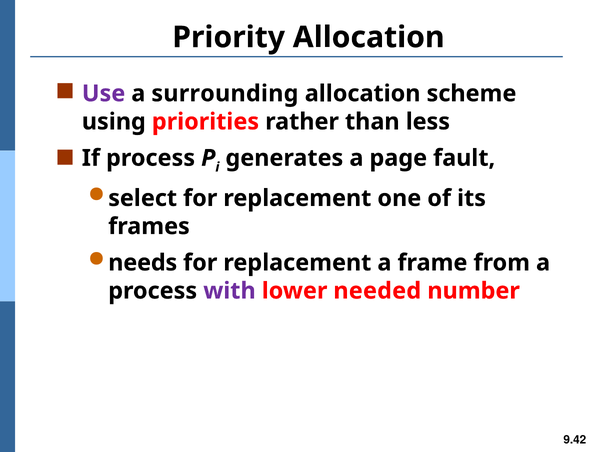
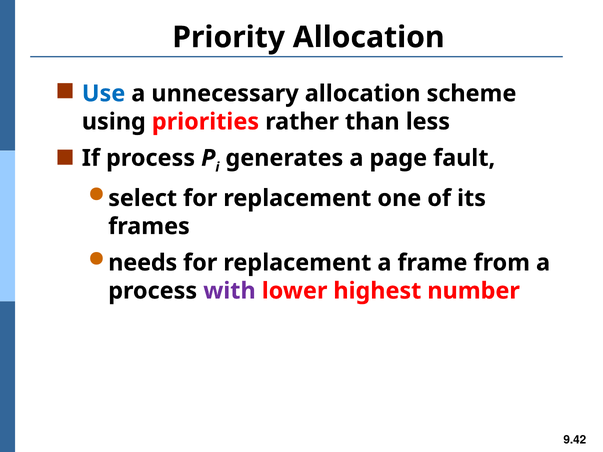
Use colour: purple -> blue
surrounding: surrounding -> unnecessary
needed: needed -> highest
